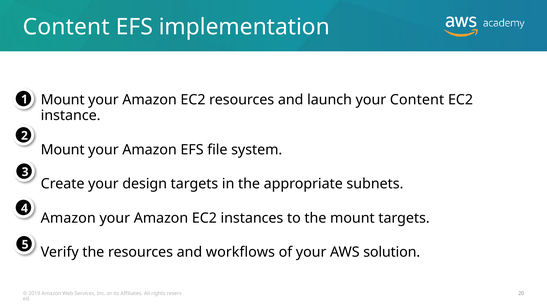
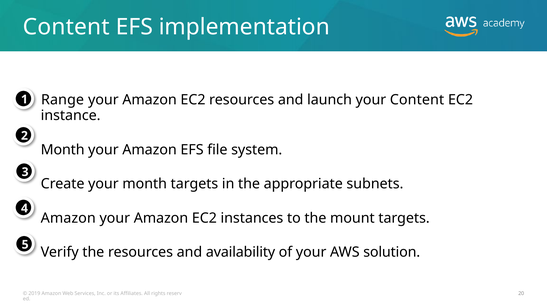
Mount at (63, 100): Mount -> Range
Mount at (63, 150): Mount -> Month
your design: design -> month
workflows: workflows -> availability
